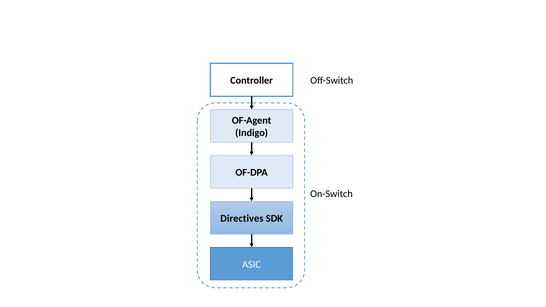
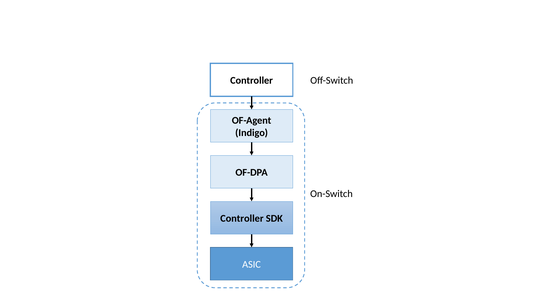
Directives at (242, 219): Directives -> Controller
